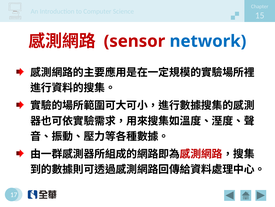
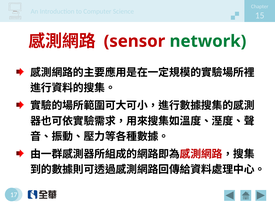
network colour: blue -> green
